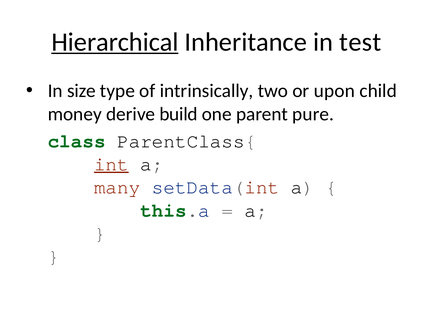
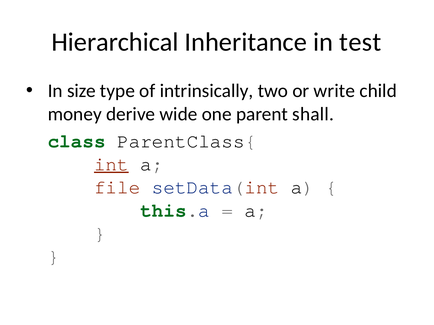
Hierarchical underline: present -> none
upon: upon -> write
build: build -> wide
pure: pure -> shall
many: many -> file
